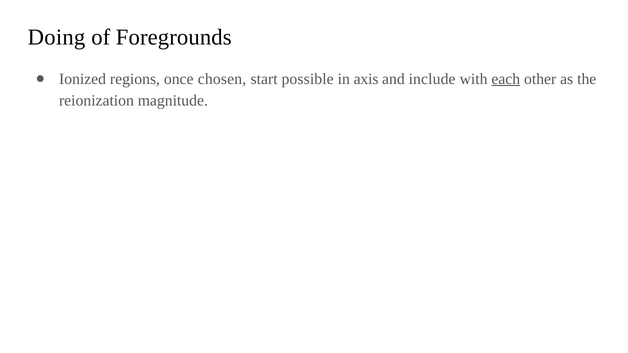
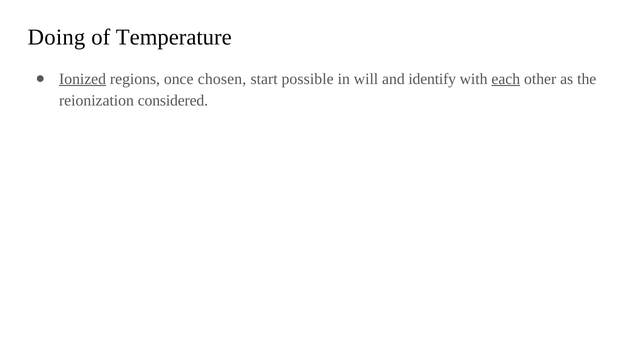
Foregrounds: Foregrounds -> Temperature
Ionized underline: none -> present
axis: axis -> will
include: include -> identify
magnitude: magnitude -> considered
